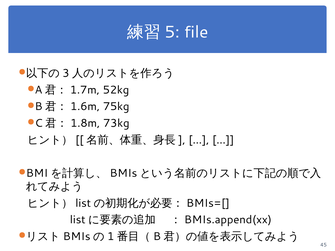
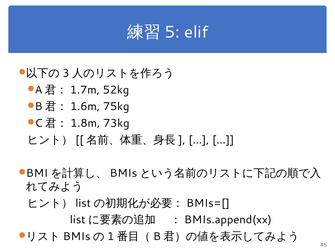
file: file -> elif
